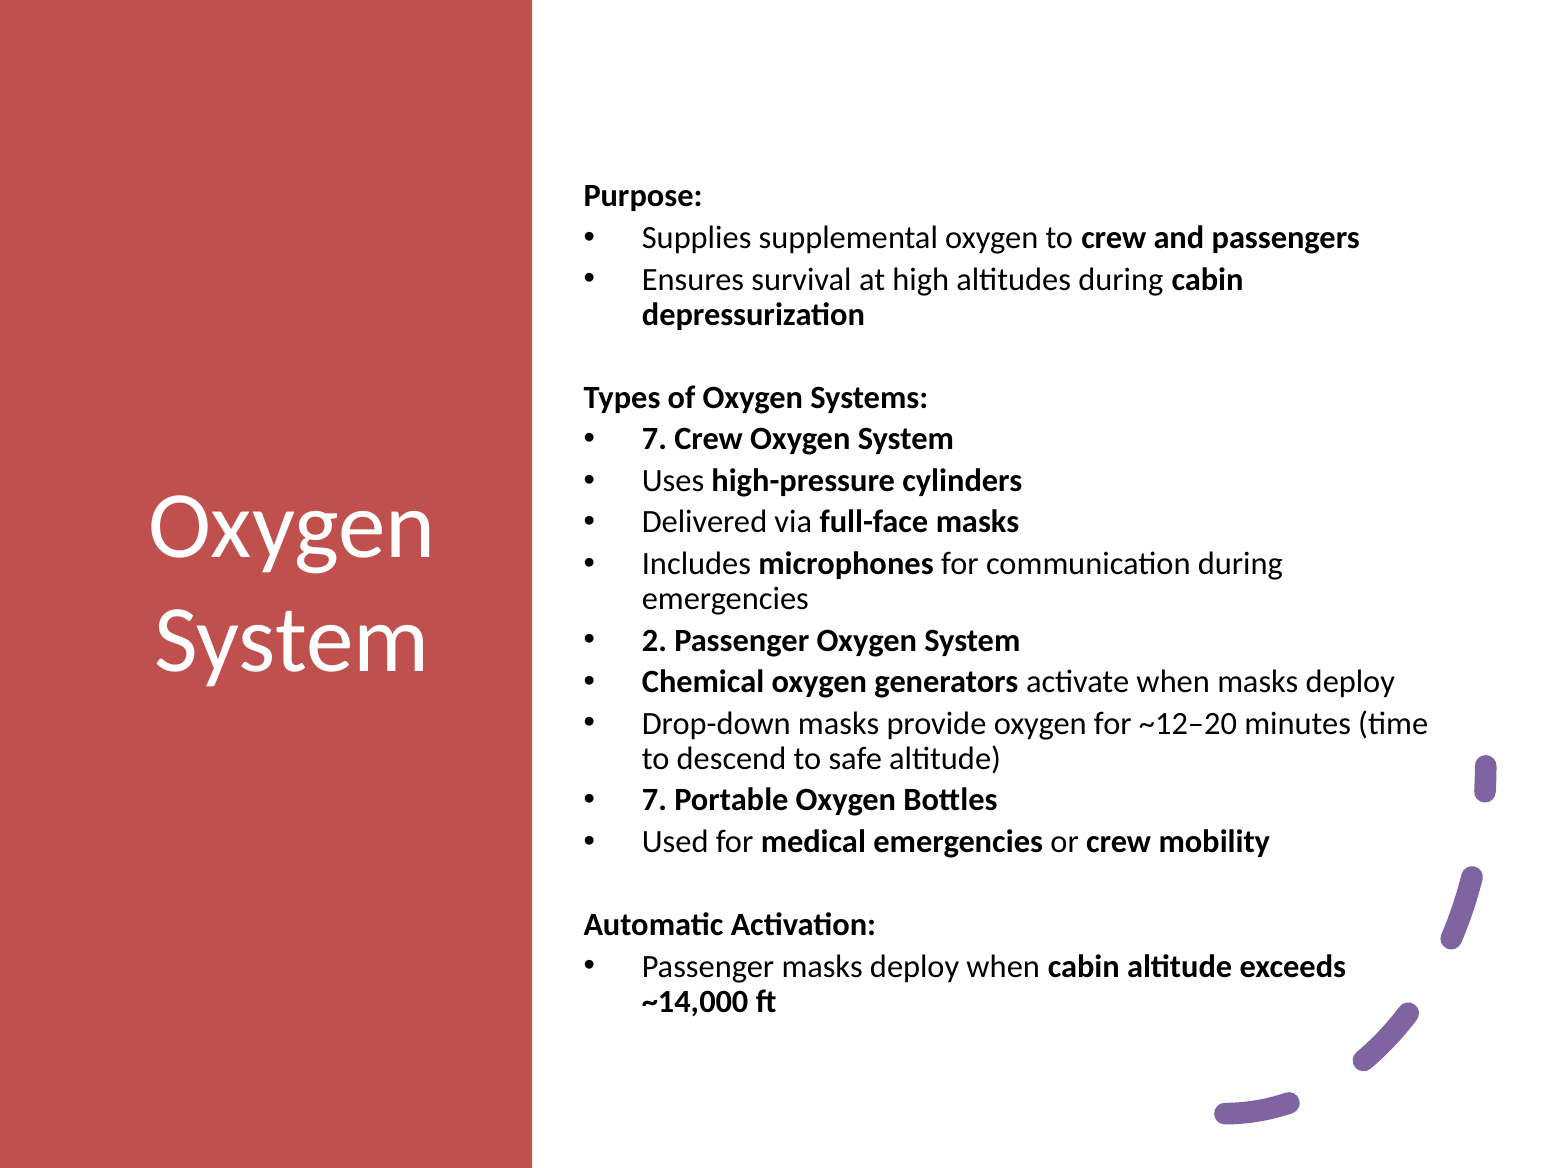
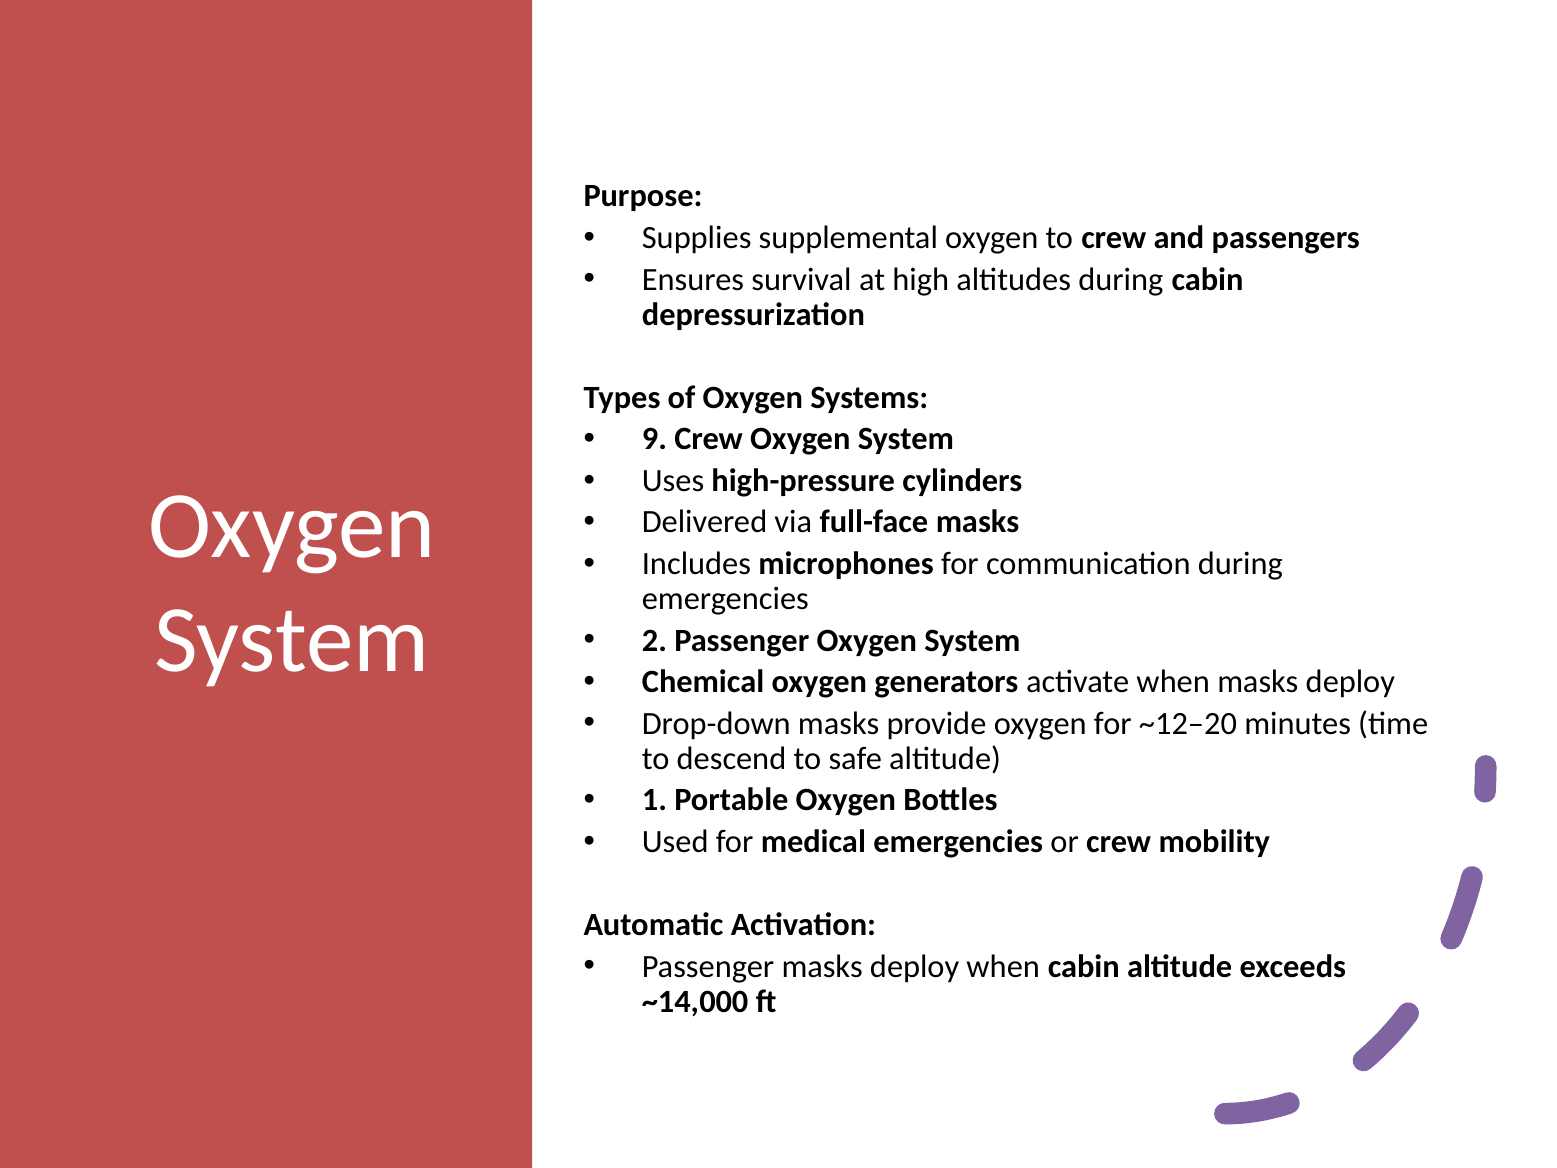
7 at (654, 439): 7 -> 9
7 at (654, 800): 7 -> 1
